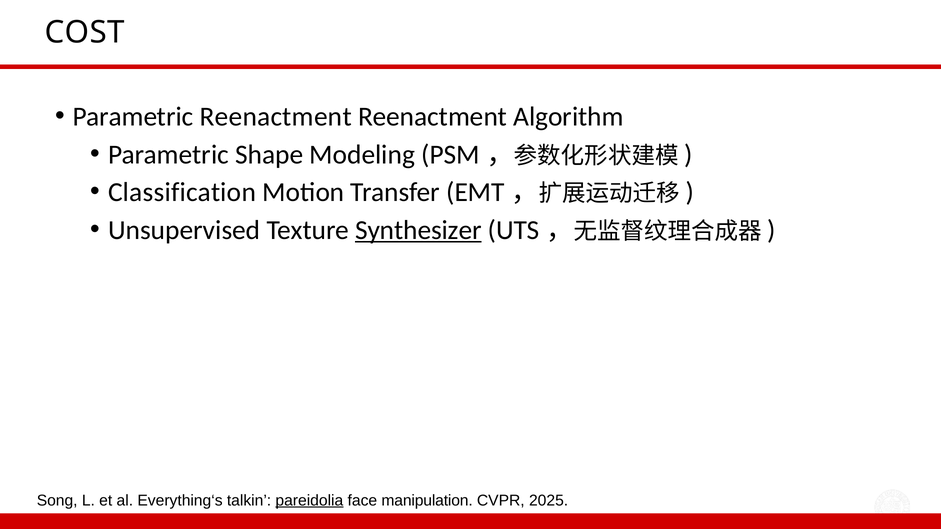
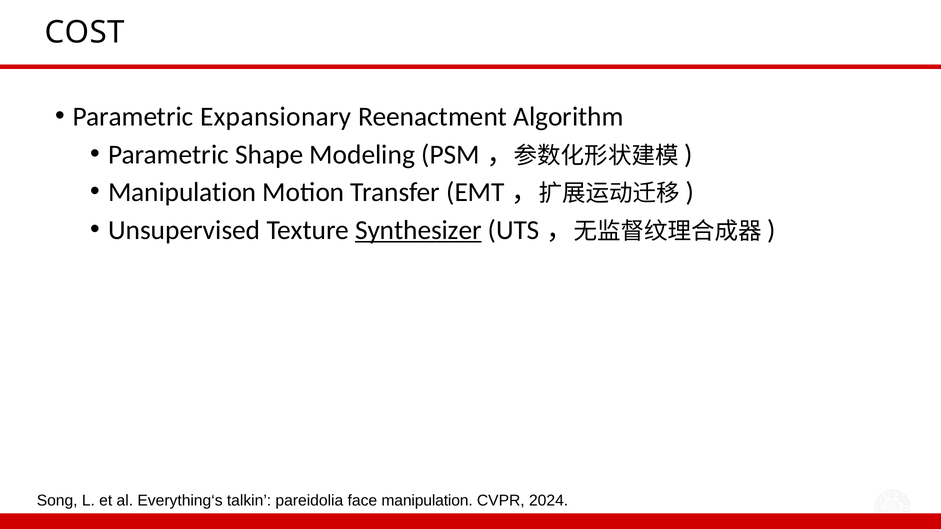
Parametric Reenactment: Reenactment -> Expansionary
Classification at (182, 192): Classification -> Manipulation
pareidolia underline: present -> none
2025: 2025 -> 2024
